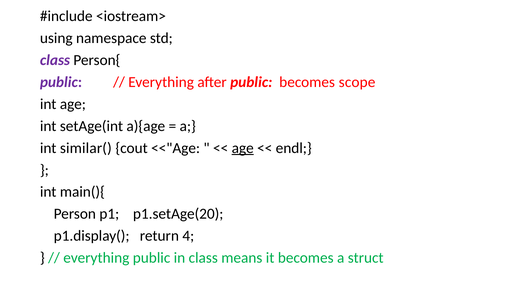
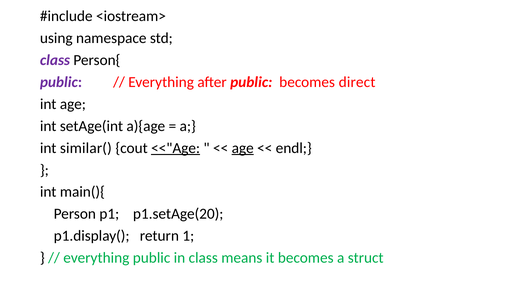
scope: scope -> direct
<<"Age underline: none -> present
4: 4 -> 1
